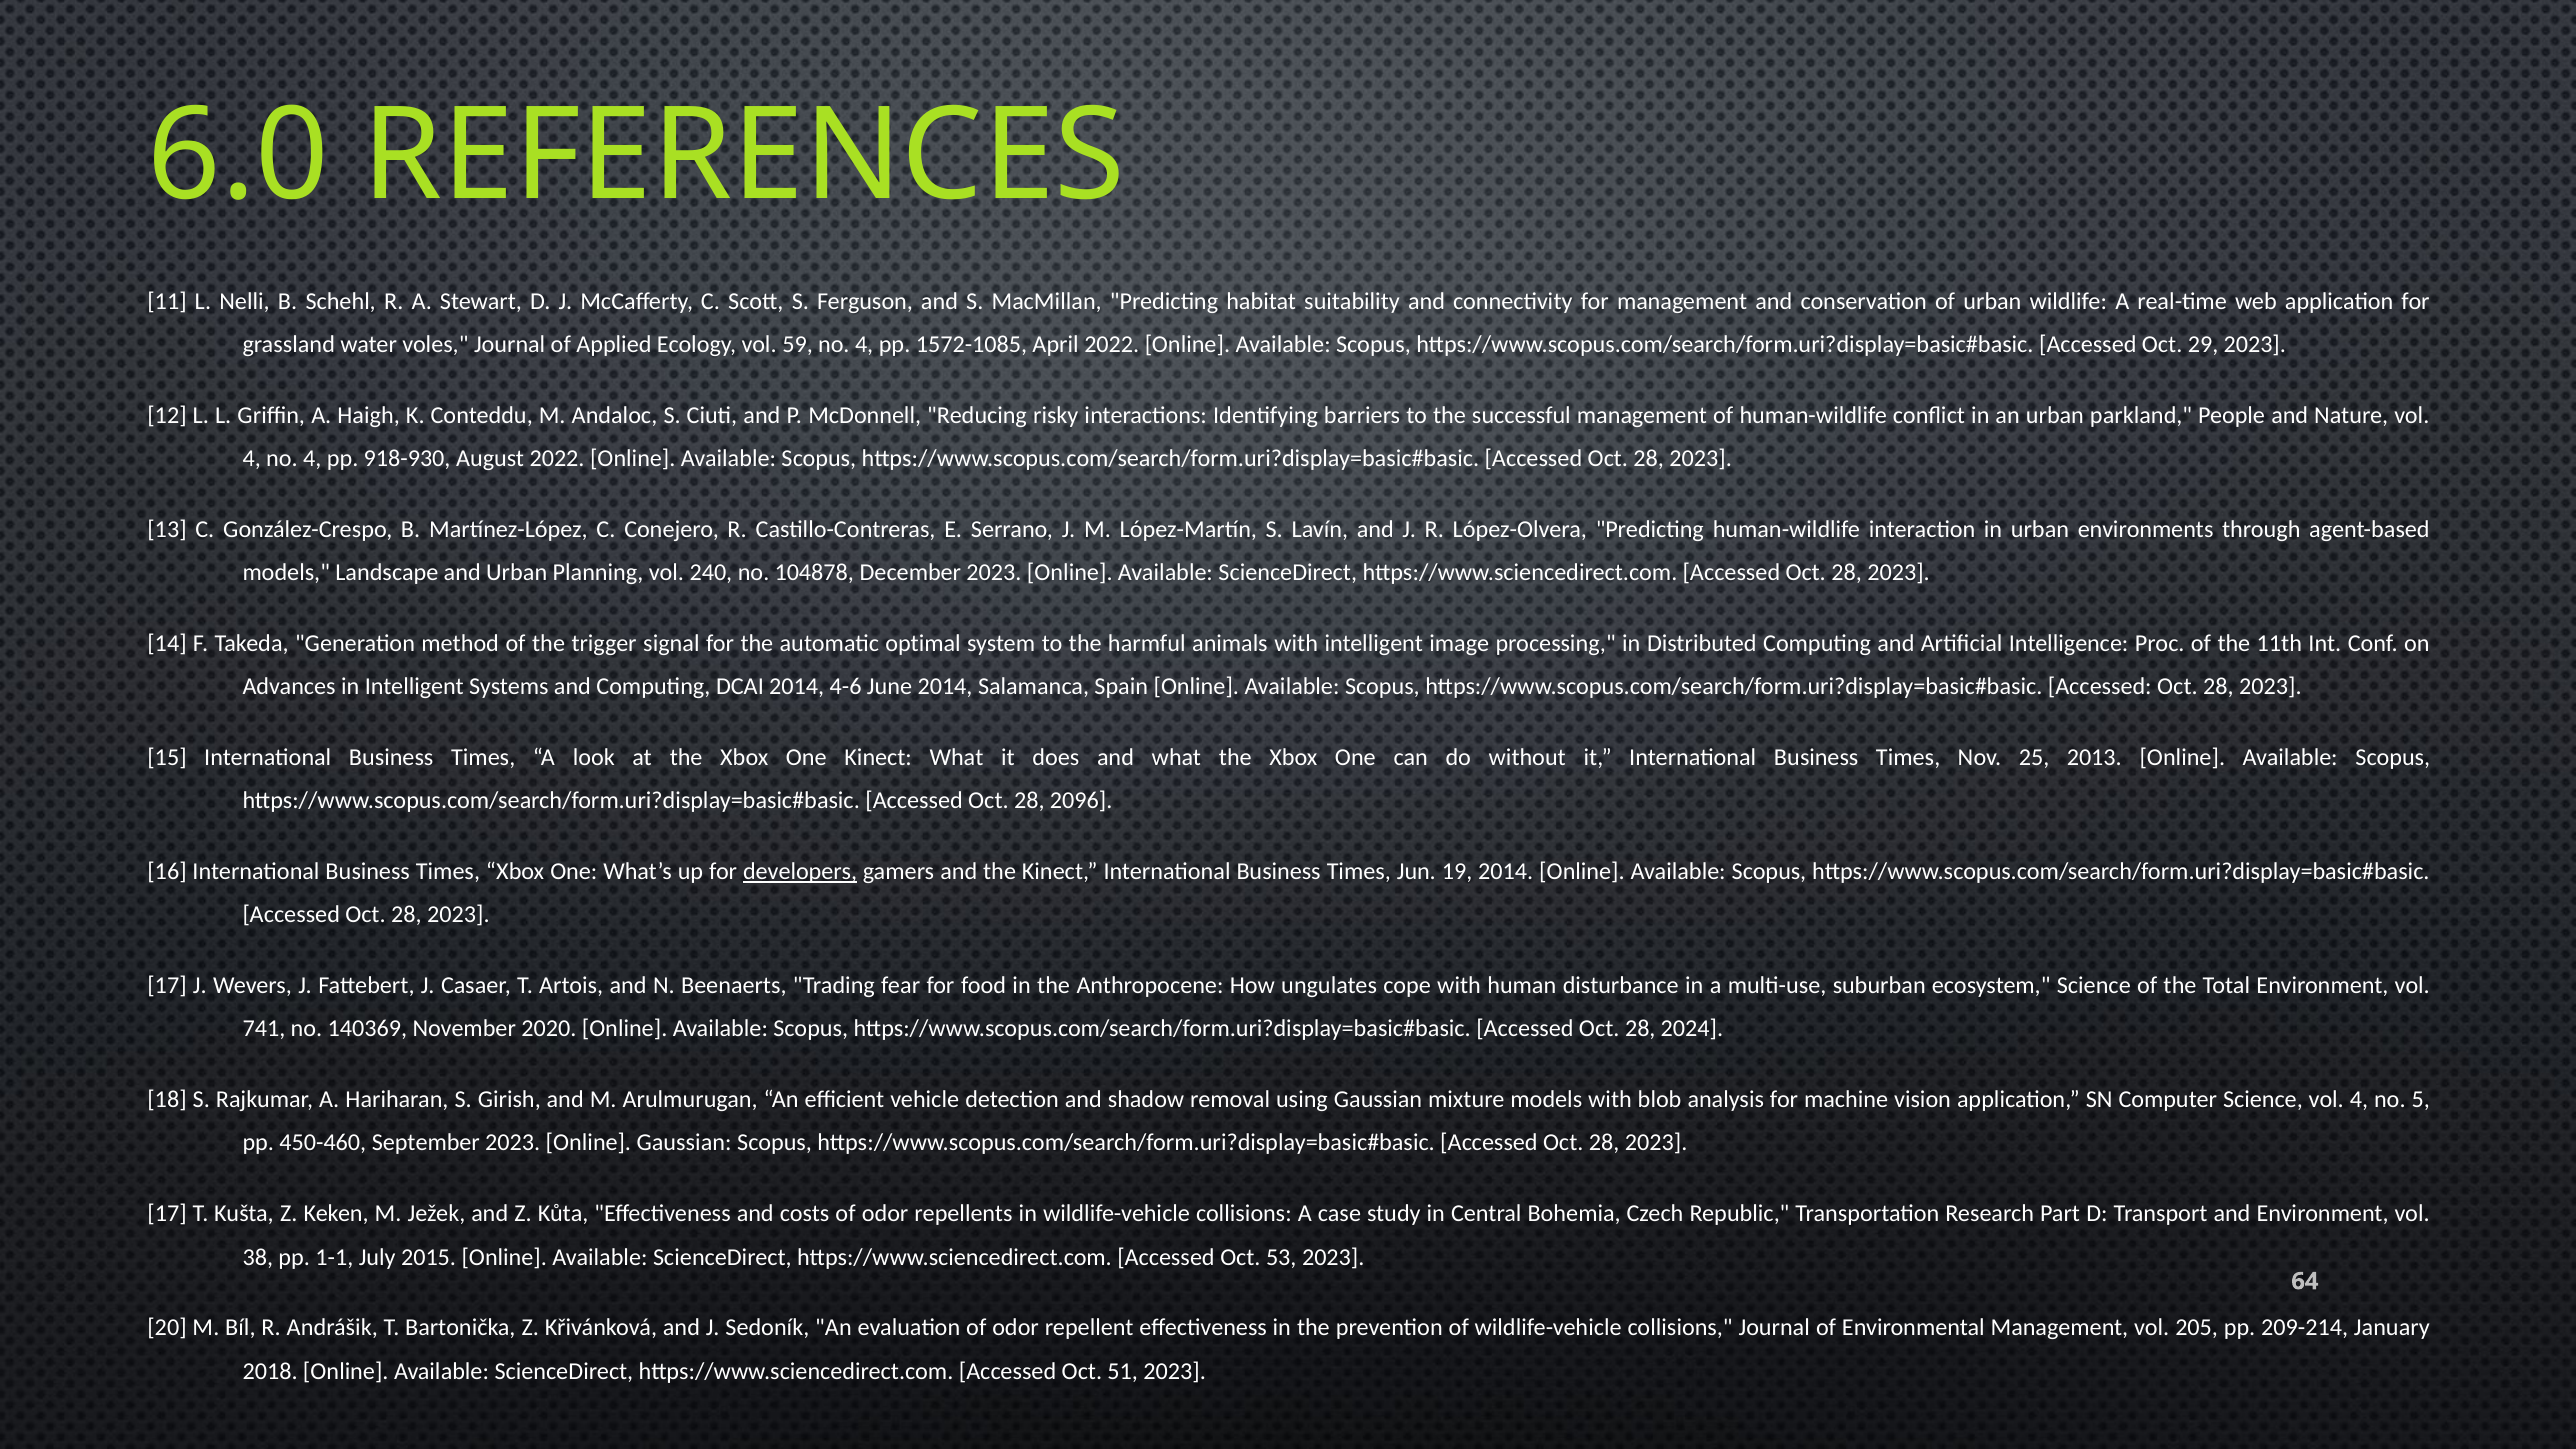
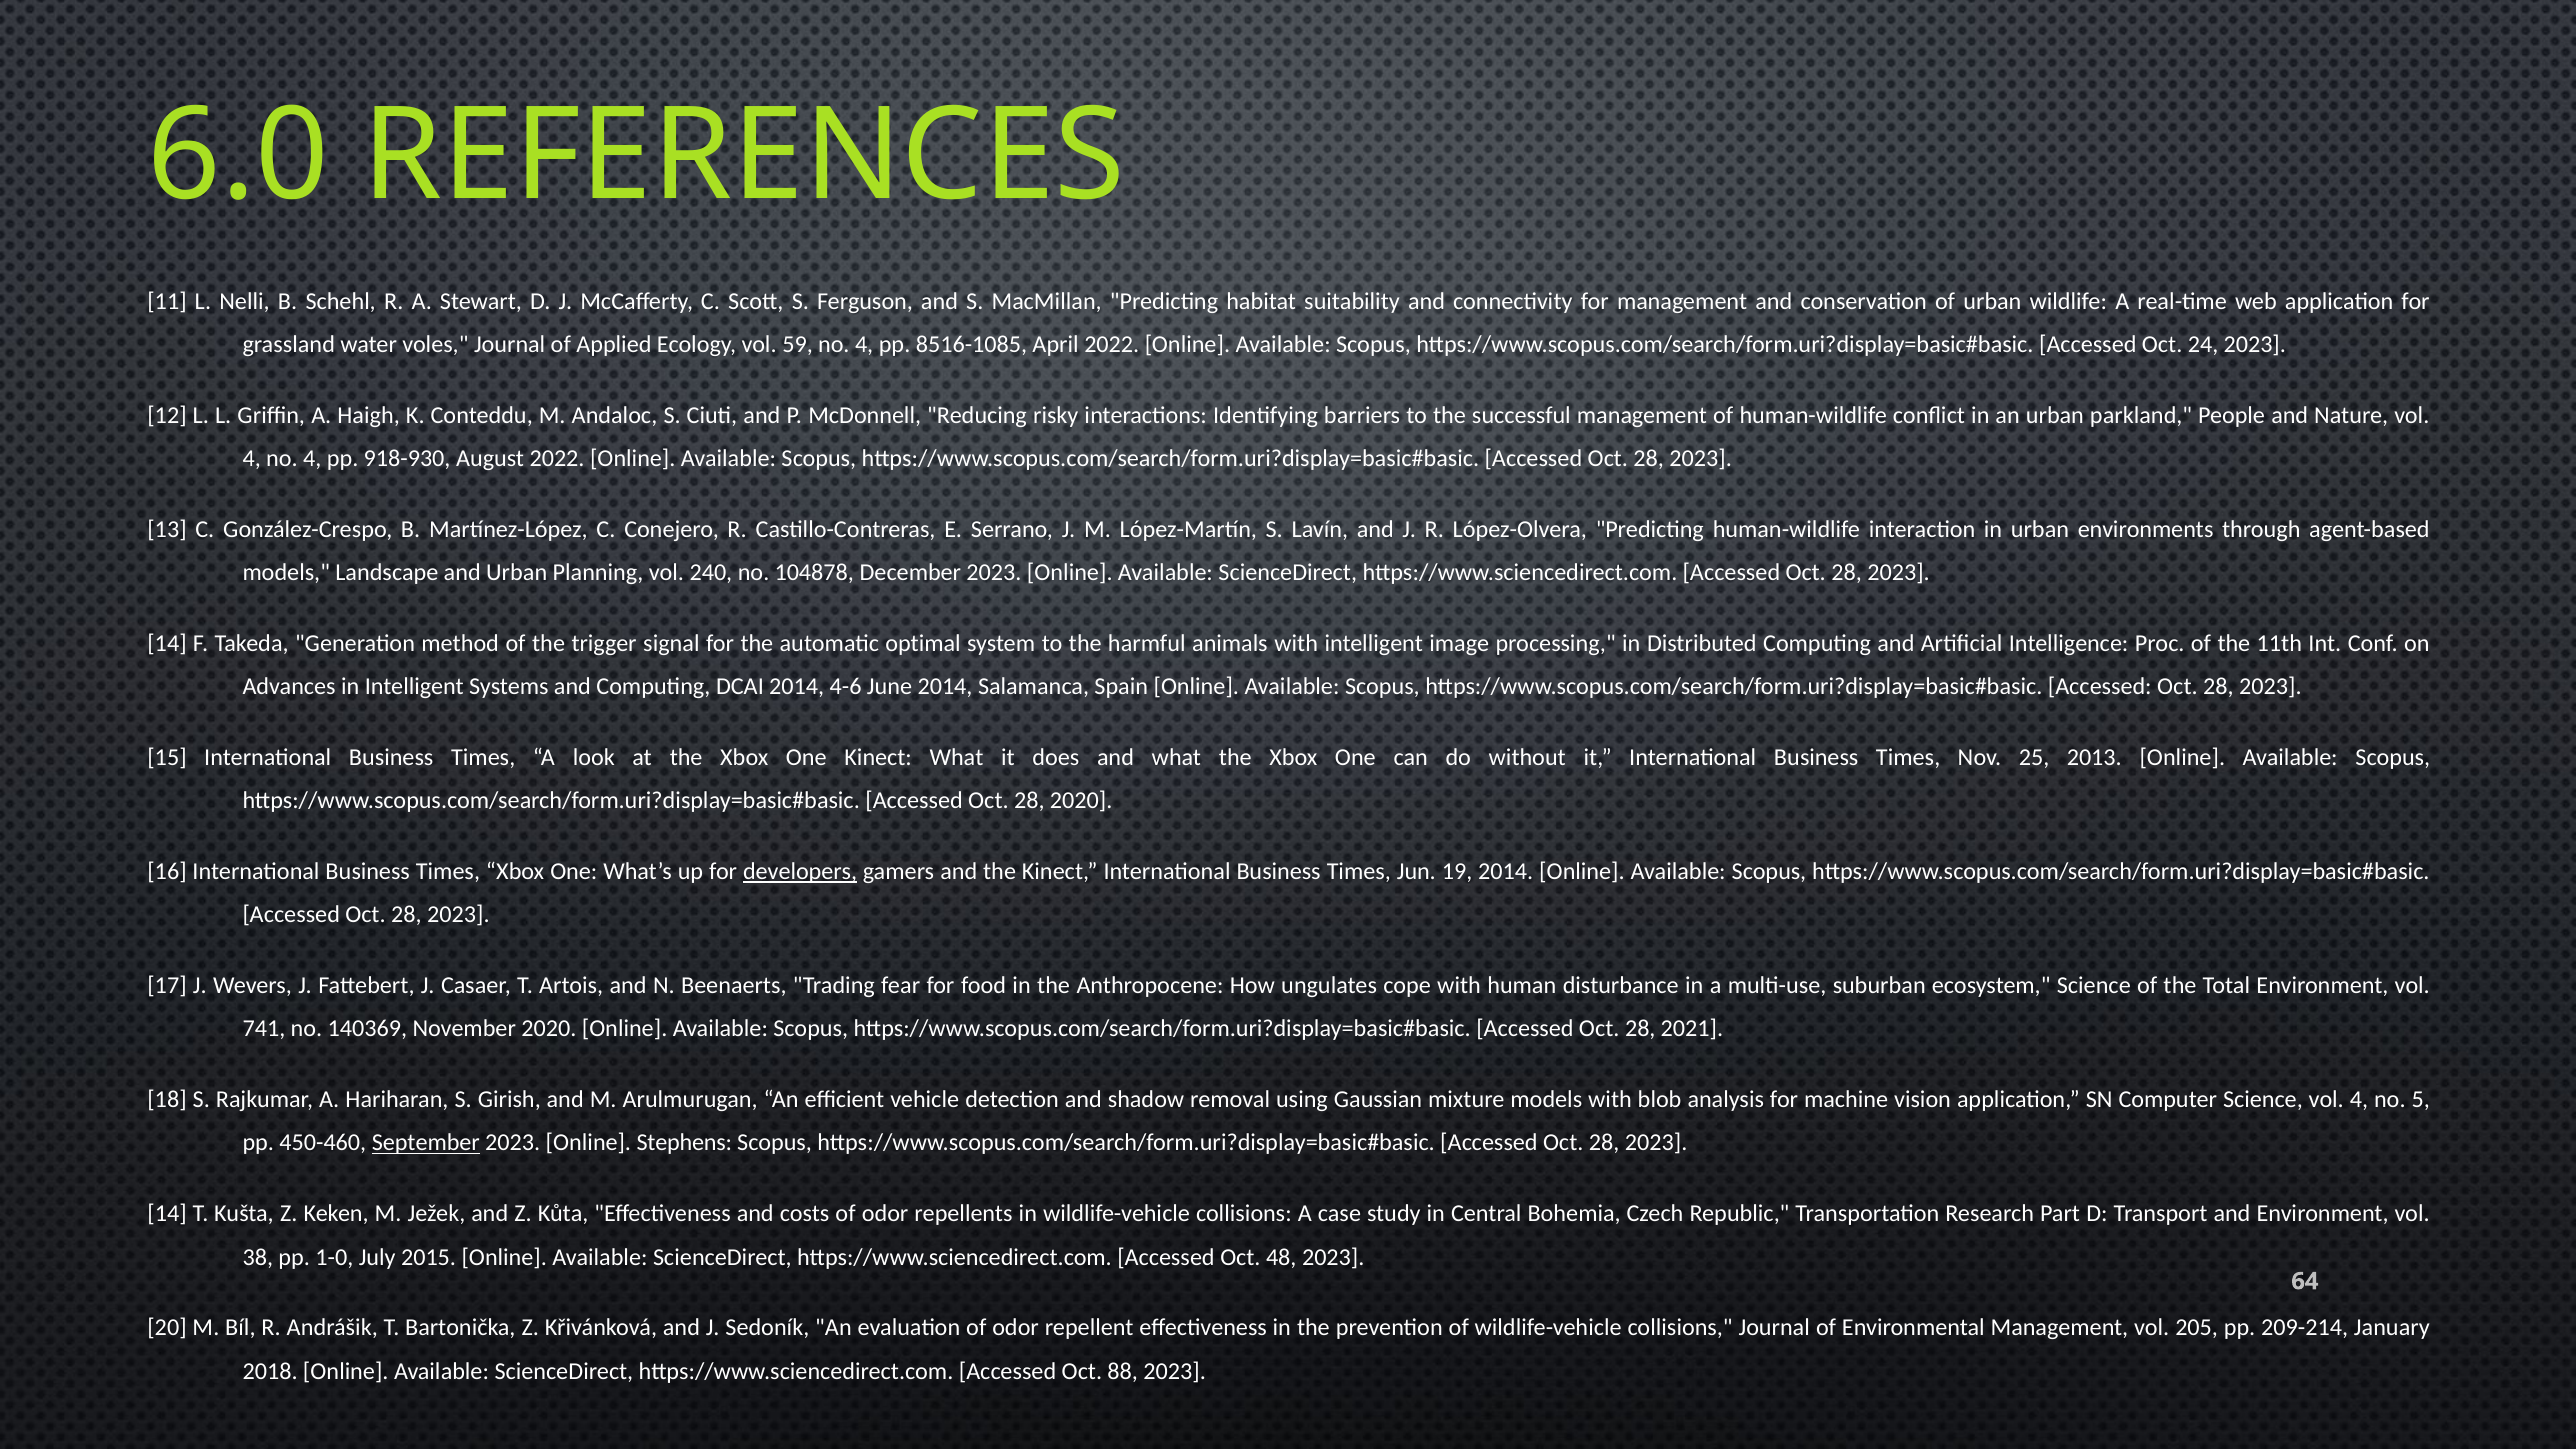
1572-1085: 1572-1085 -> 8516-1085
29: 29 -> 24
28 2096: 2096 -> 2020
2024: 2024 -> 2021
September underline: none -> present
Online Gaussian: Gaussian -> Stephens
17 at (167, 1213): 17 -> 14
1-1: 1-1 -> 1-0
53: 53 -> 48
51: 51 -> 88
